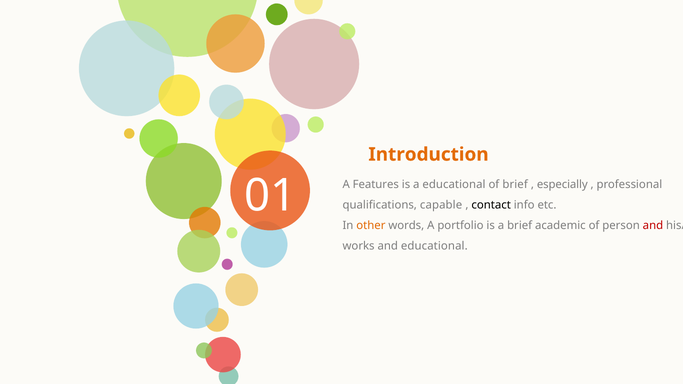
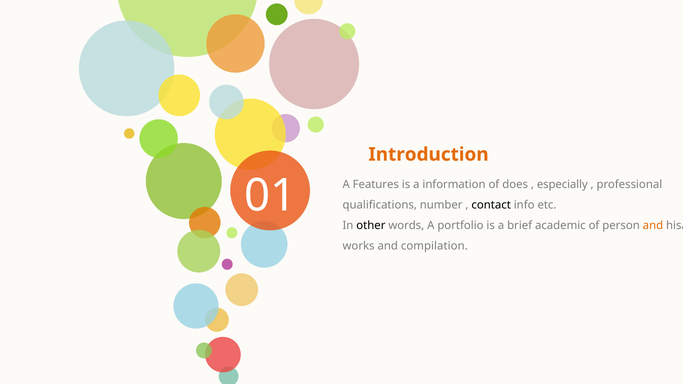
a educational: educational -> information
of brief: brief -> does
capable: capable -> number
other colour: orange -> black
and at (653, 225) colour: red -> orange
and educational: educational -> compilation
